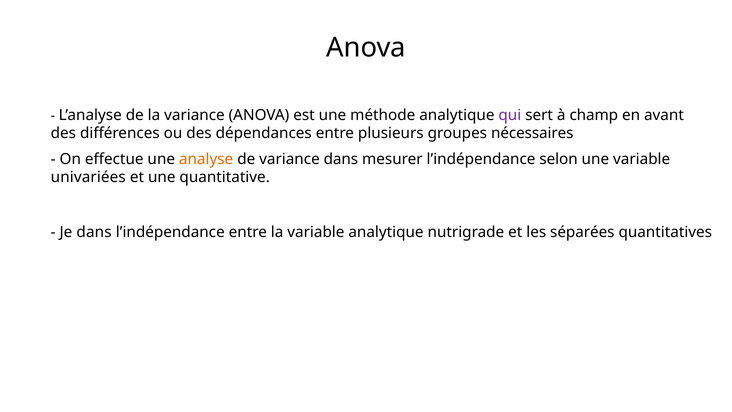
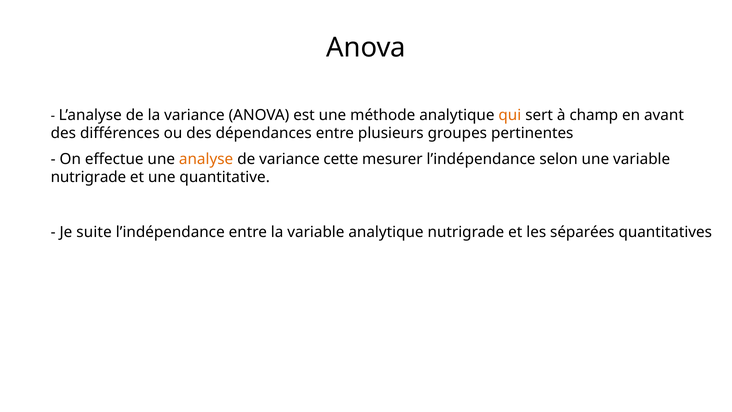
qui colour: purple -> orange
nécessaires: nécessaires -> pertinentes
variance dans: dans -> cette
univariées at (88, 177): univariées -> nutrigrade
Je dans: dans -> suite
